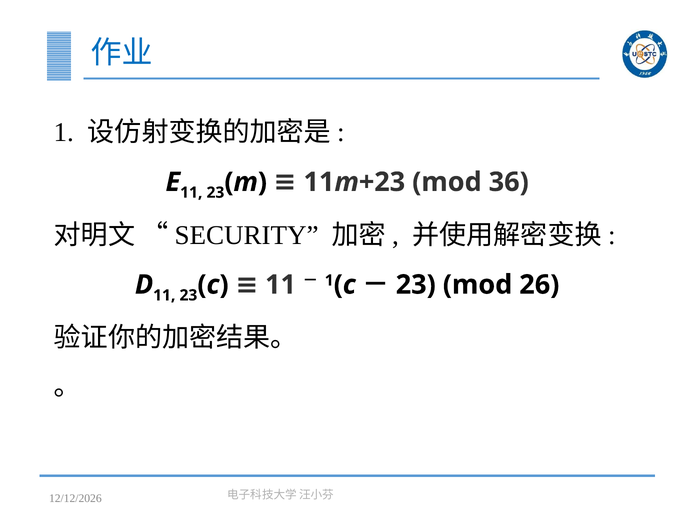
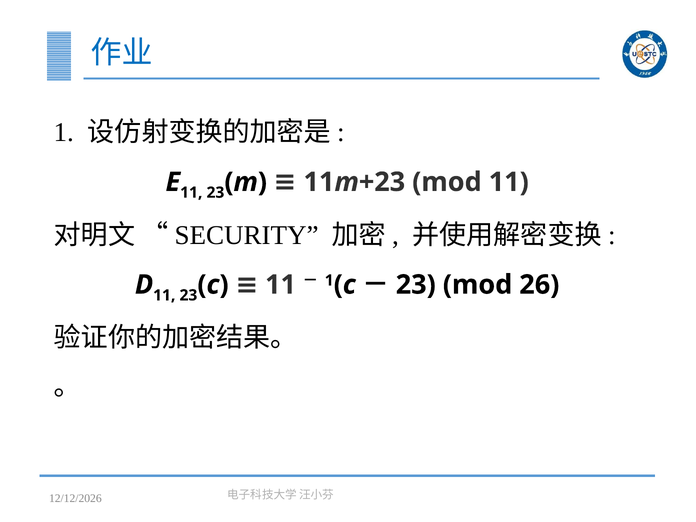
mod 36: 36 -> 11
